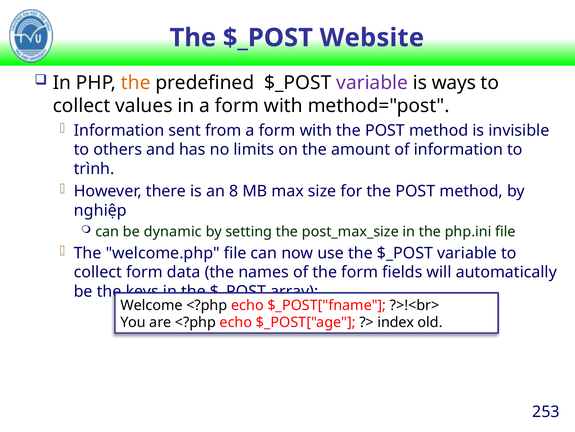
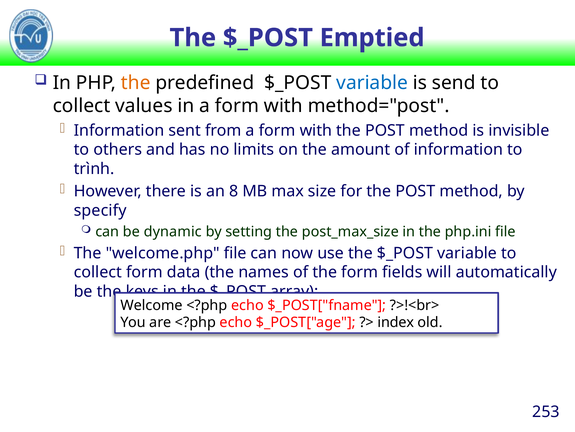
Website: Website -> Emptied
variable at (372, 83) colour: purple -> blue
ways: ways -> send
nghiệp: nghiệp -> specify
